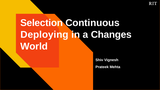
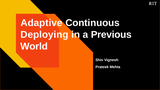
Selection: Selection -> Adaptive
Changes: Changes -> Previous
